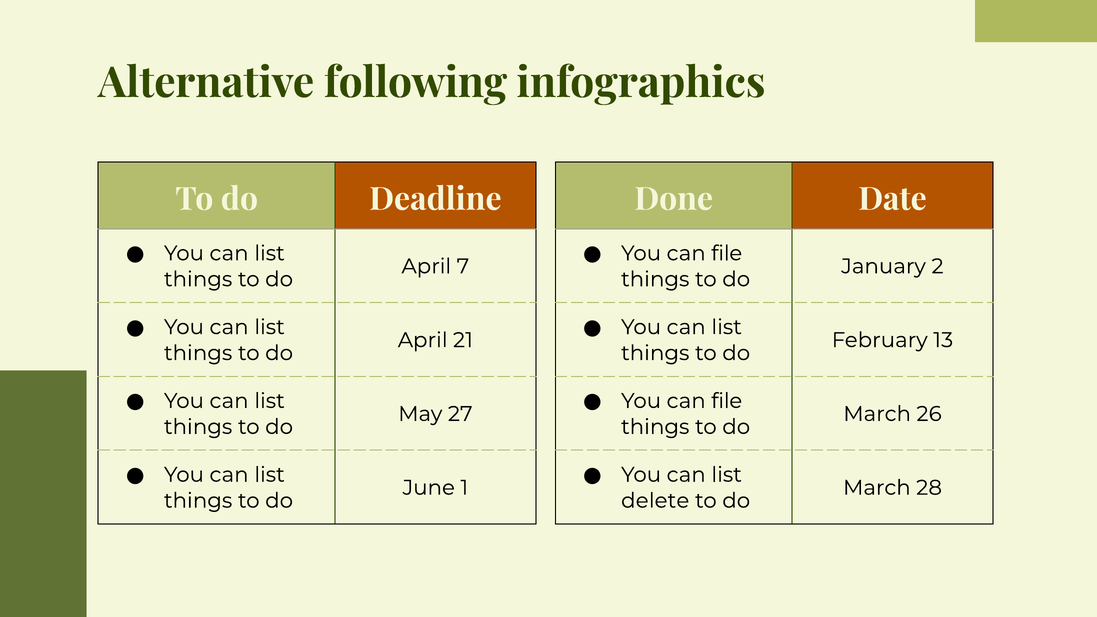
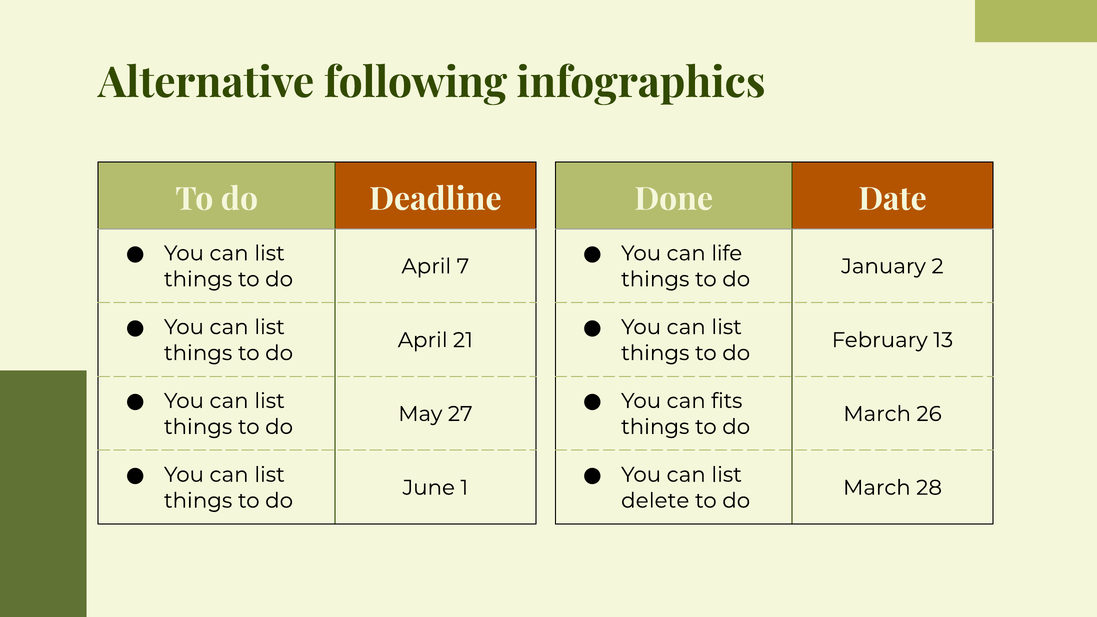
file at (727, 253): file -> life
file at (727, 401): file -> fits
